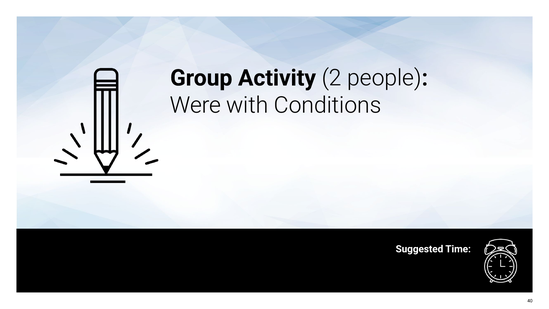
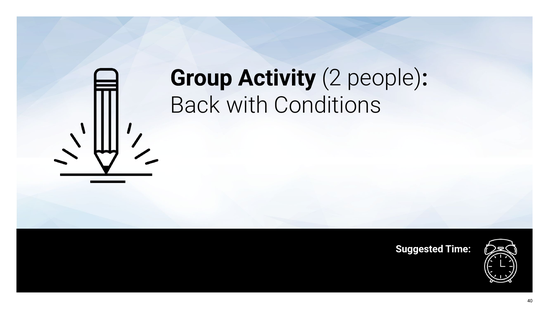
Were: Were -> Back
